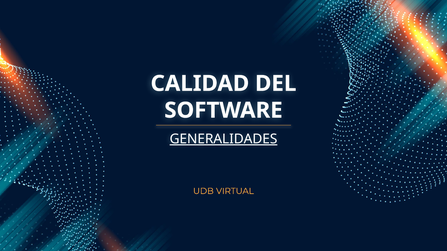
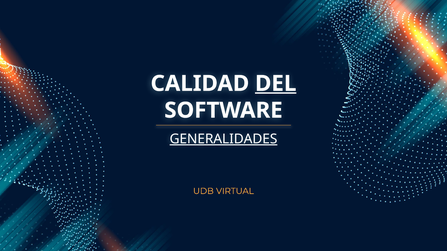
DEL underline: none -> present
